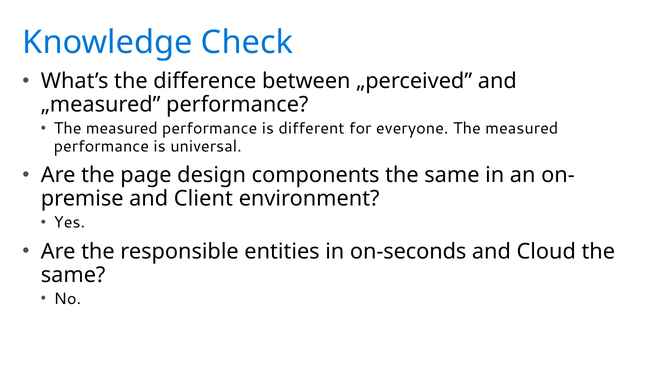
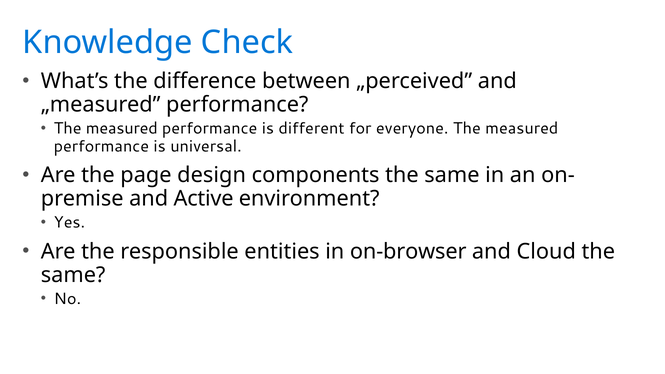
Client: Client -> Active
on-seconds: on-seconds -> on-browser
